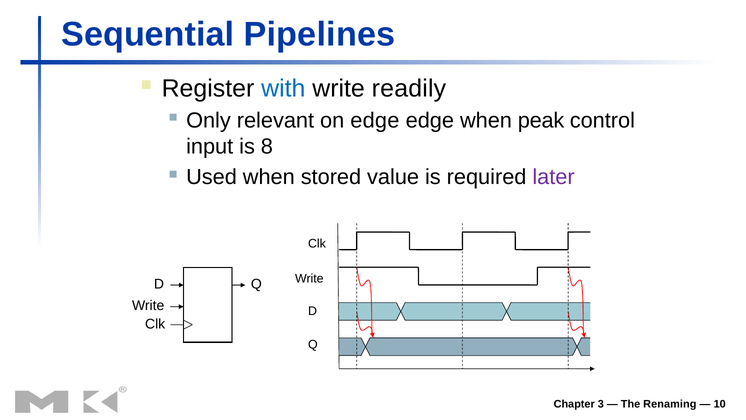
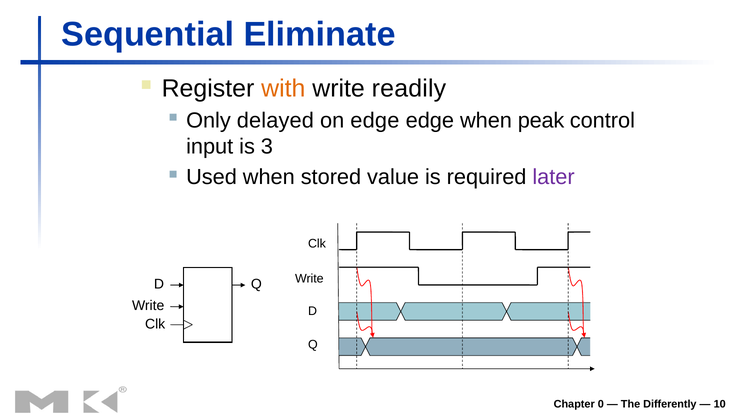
Pipelines: Pipelines -> Eliminate
with colour: blue -> orange
relevant: relevant -> delayed
8: 8 -> 3
3: 3 -> 0
Renaming: Renaming -> Differently
